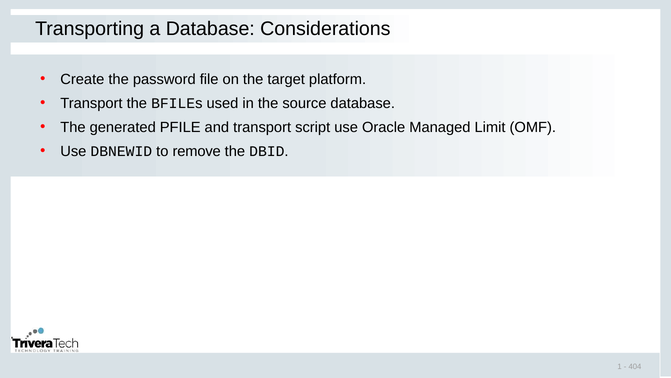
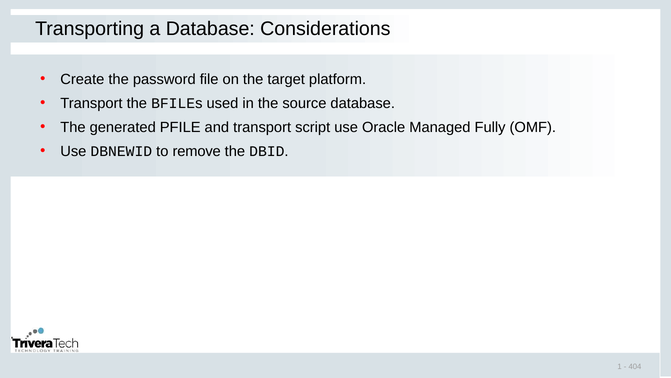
Limit: Limit -> Fully
